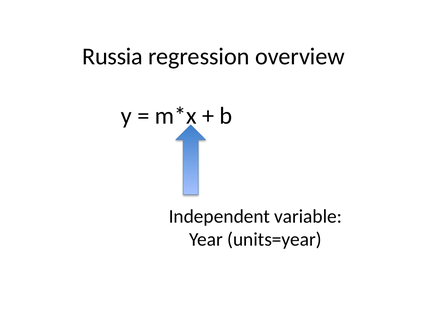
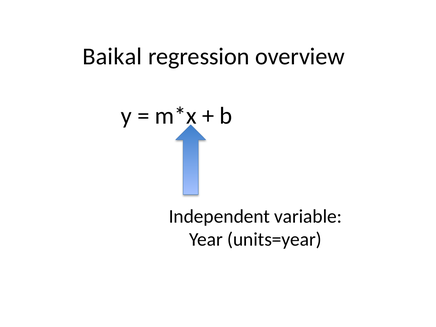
Russia: Russia -> Baikal
